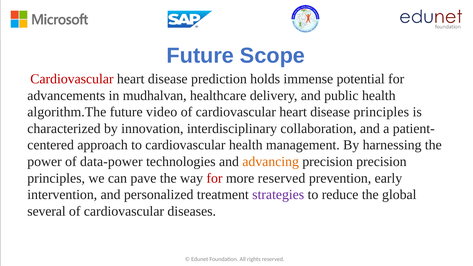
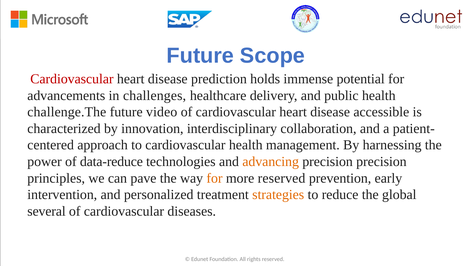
mudhalvan: mudhalvan -> challenges
algorithm.The: algorithm.The -> challenge.The
disease principles: principles -> accessible
data-power: data-power -> data-reduce
for at (215, 178) colour: red -> orange
strategies colour: purple -> orange
